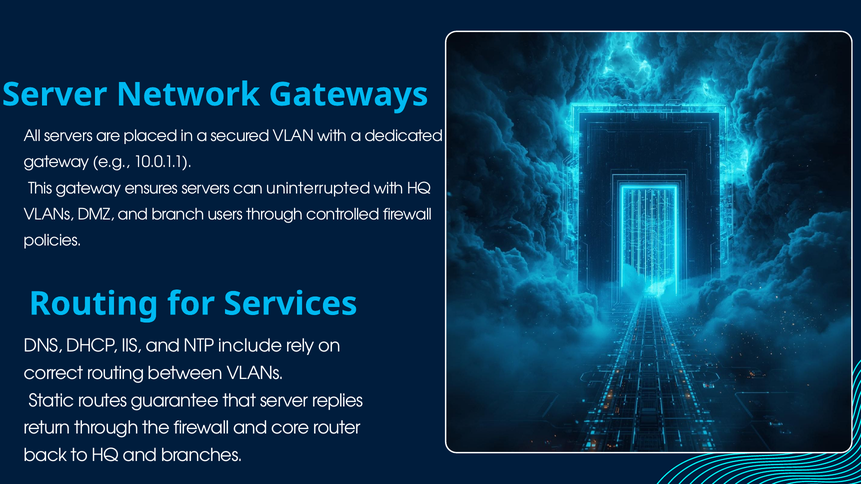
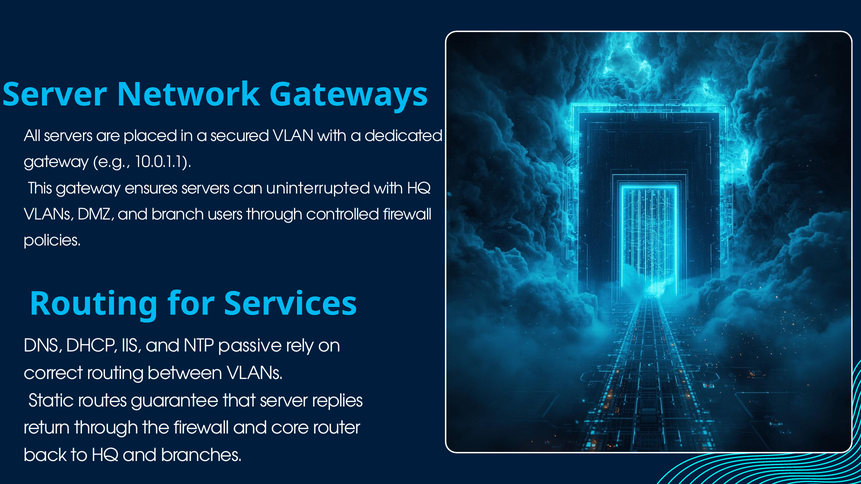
include: include -> passive
